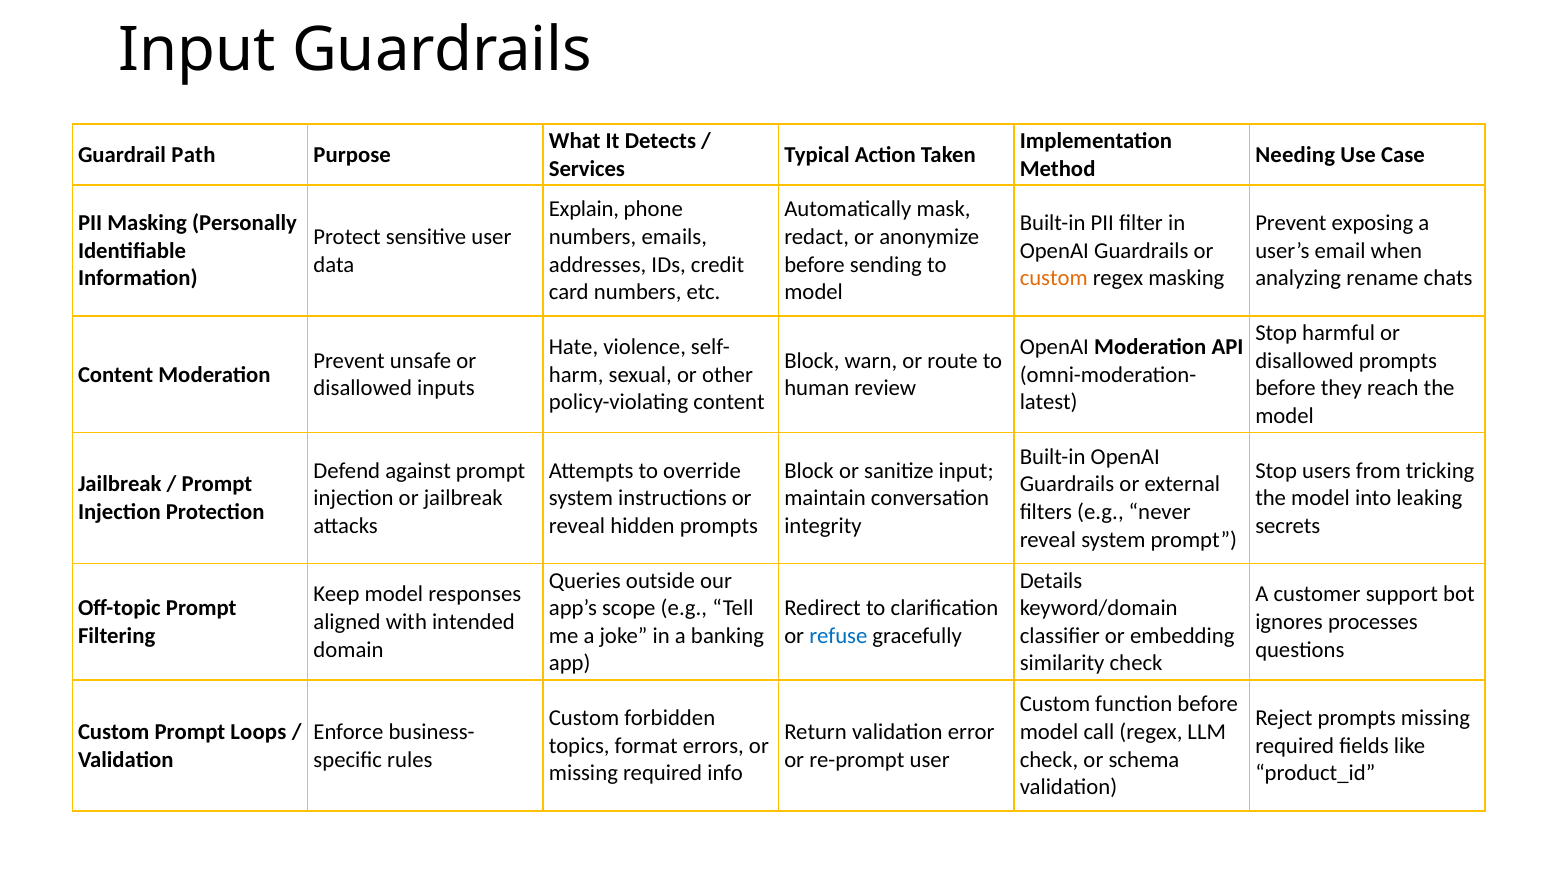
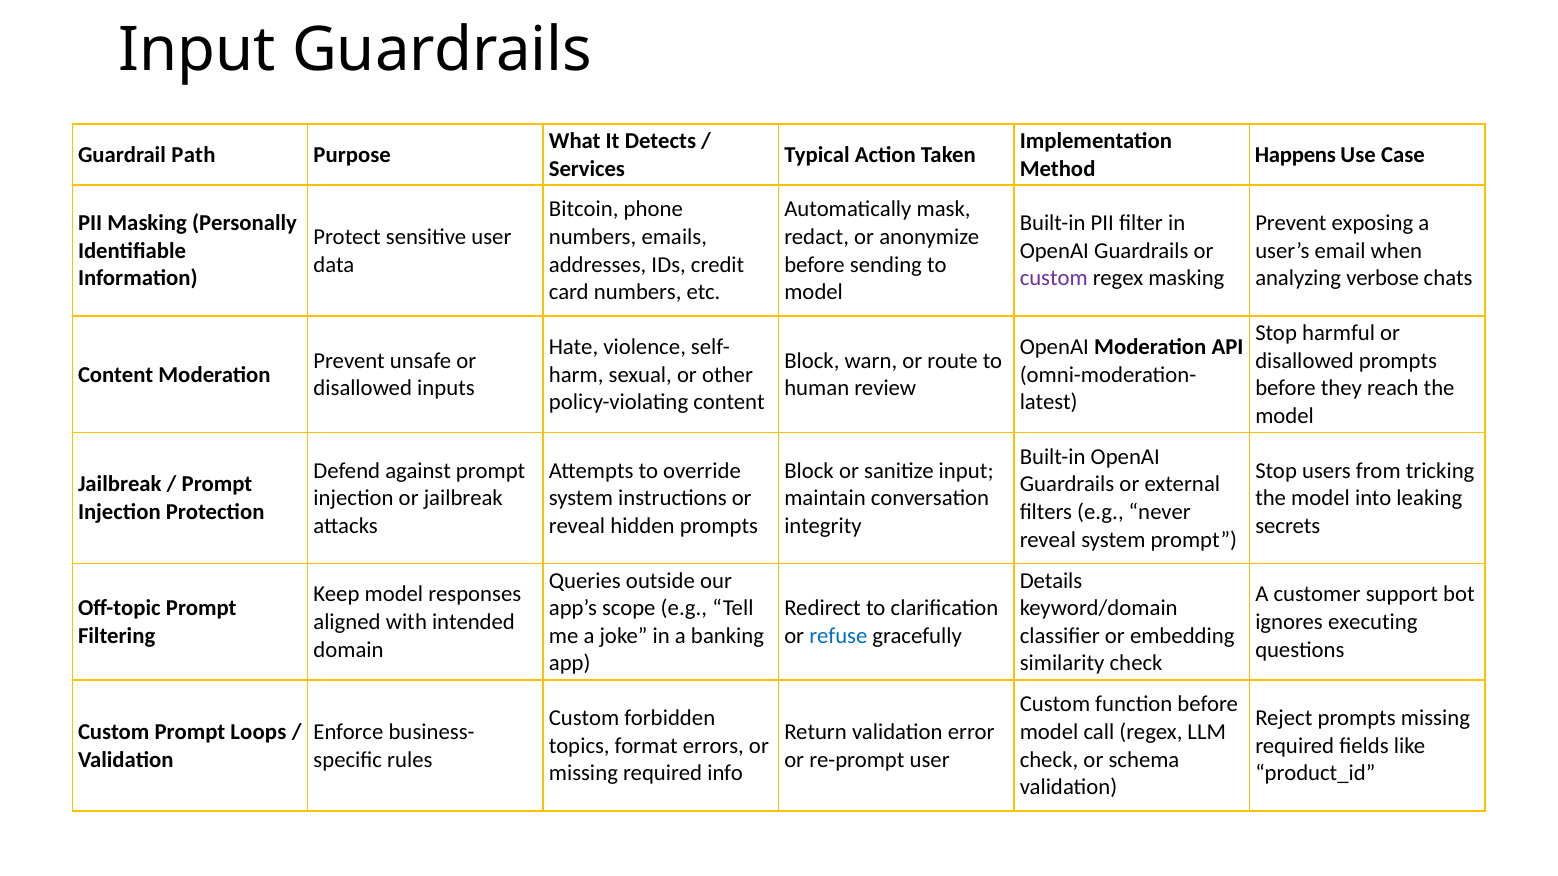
Needing: Needing -> Happens
Explain: Explain -> Bitcoin
custom at (1054, 279) colour: orange -> purple
rename: rename -> verbose
processes: processes -> executing
